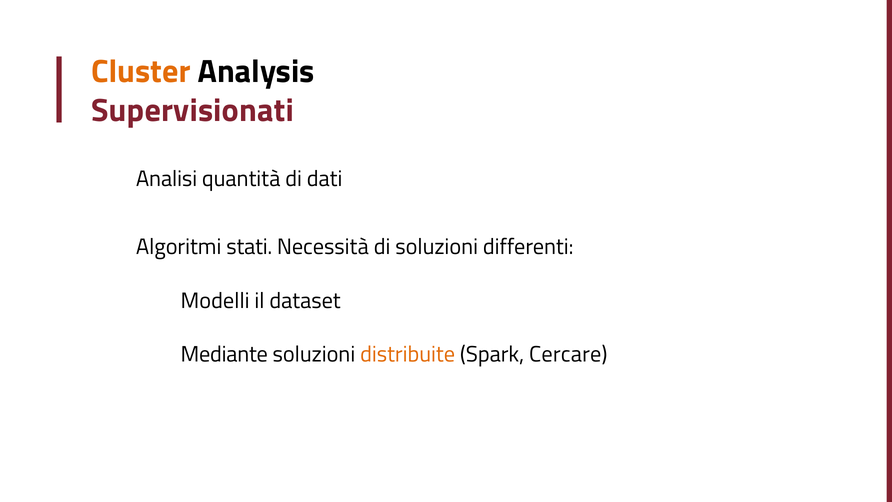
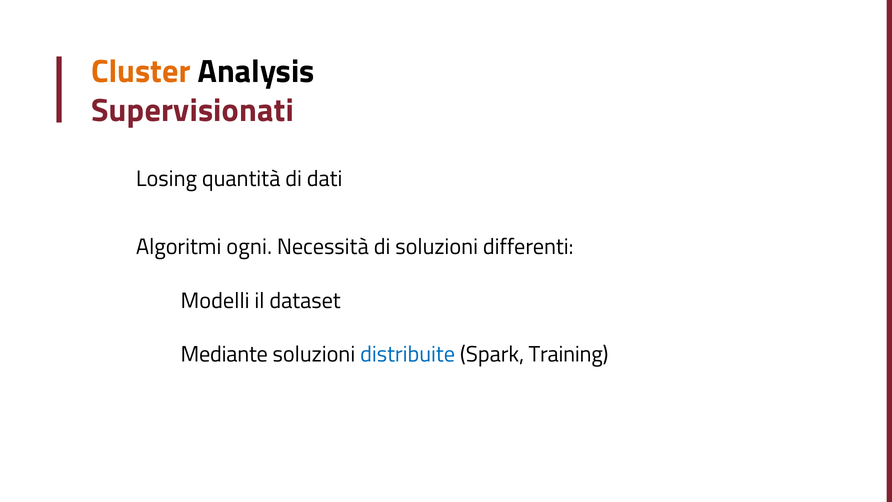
Analisi: Analisi -> Losing
stati: stati -> ogni
distribuite colour: orange -> blue
Cercare: Cercare -> Training
